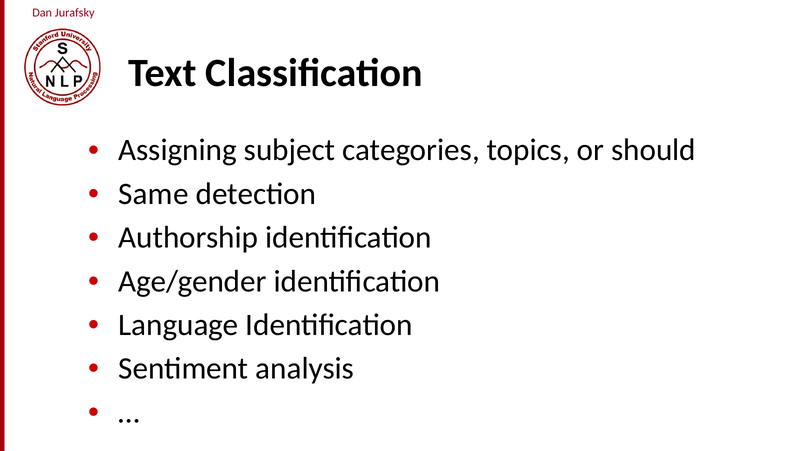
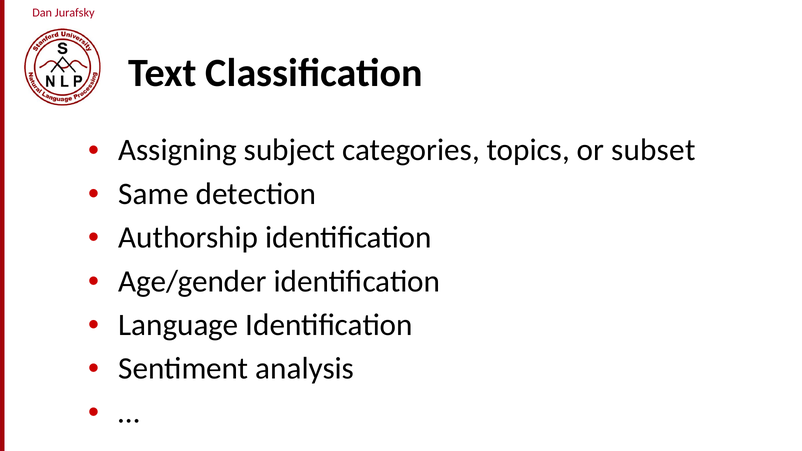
should: should -> subset
